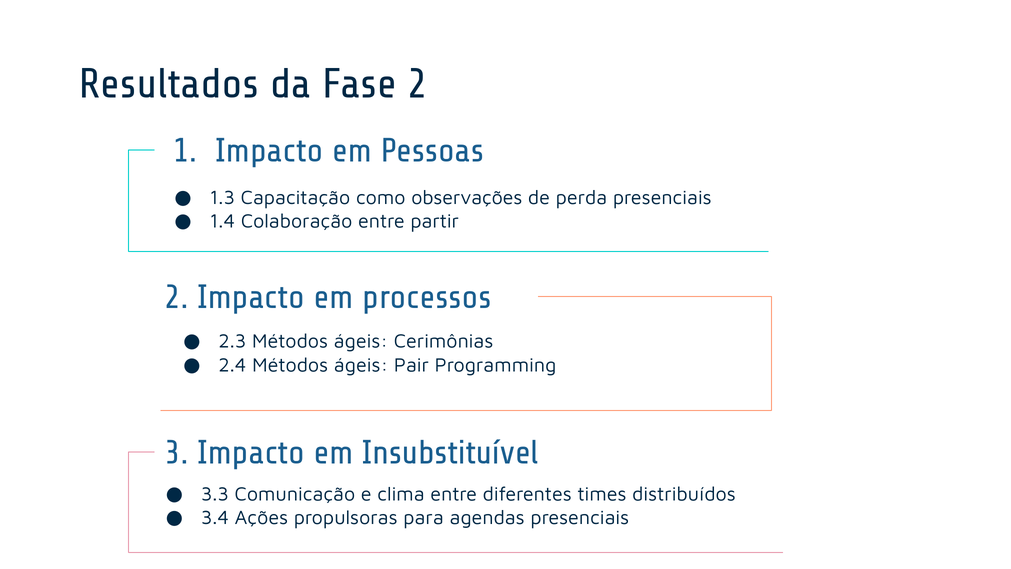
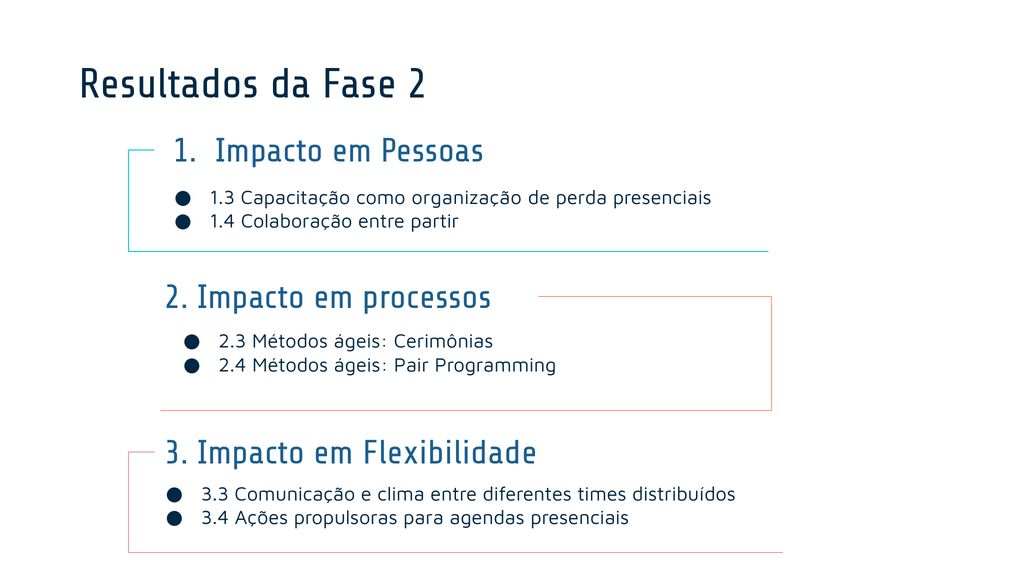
observações: observações -> organização
Insubstituível: Insubstituível -> Flexibilidade
